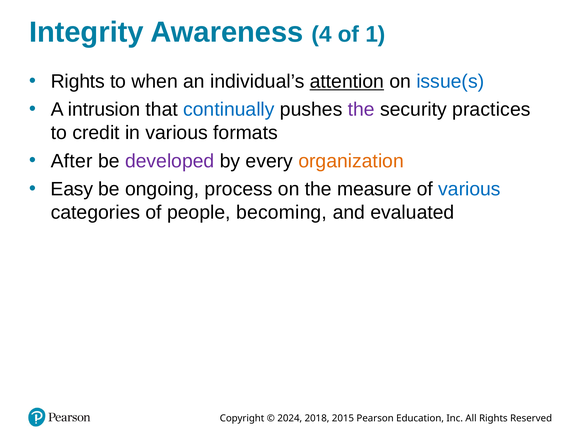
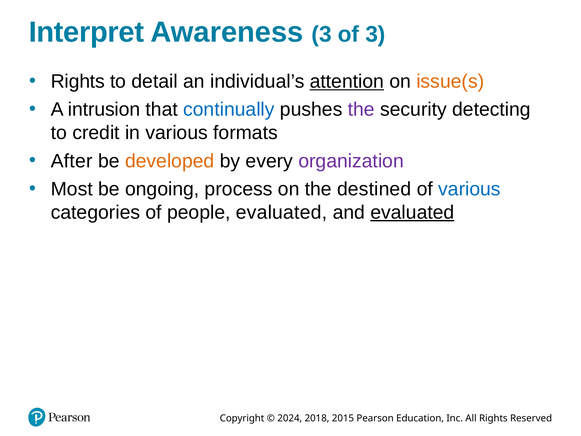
Integrity: Integrity -> Interpret
Awareness 4: 4 -> 3
of 1: 1 -> 3
when: when -> detail
issue(s colour: blue -> orange
practices: practices -> detecting
developed colour: purple -> orange
organization colour: orange -> purple
Easy: Easy -> Most
measure: measure -> destined
people becoming: becoming -> evaluated
evaluated at (412, 212) underline: none -> present
